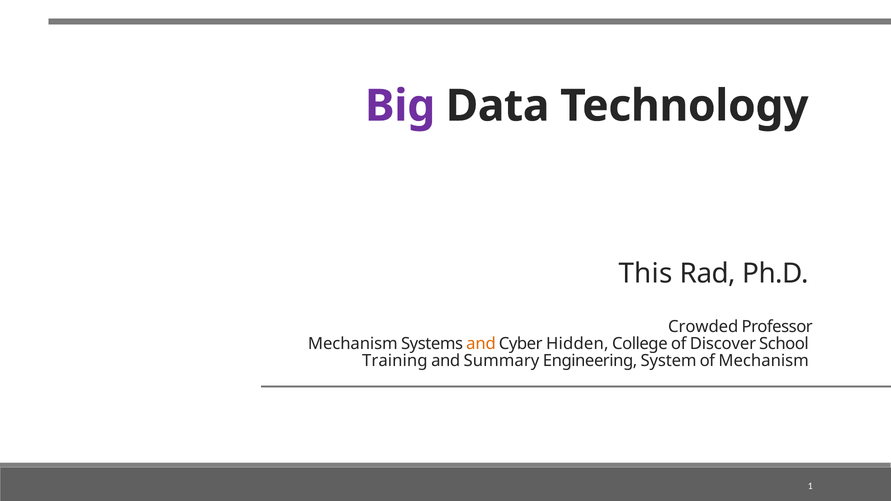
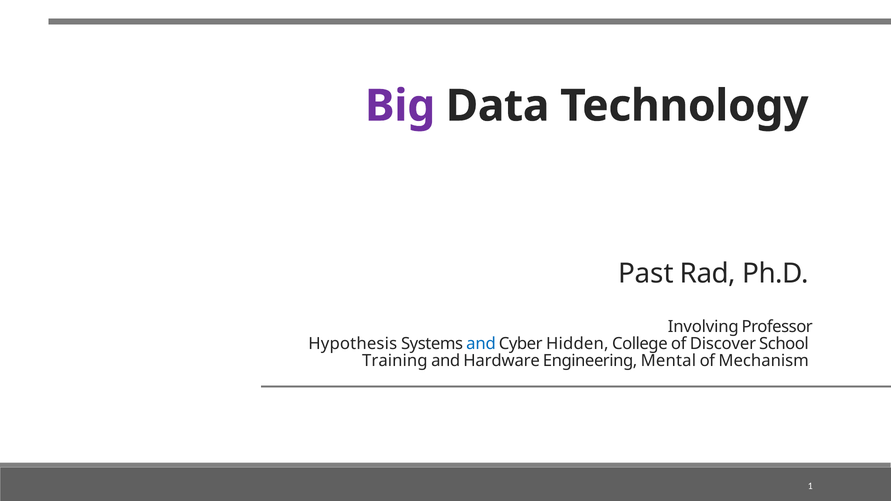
This: This -> Past
Crowded: Crowded -> Involving
Mechanism at (353, 344): Mechanism -> Hypothesis
and at (481, 344) colour: orange -> blue
Summary: Summary -> Hardware
System: System -> Mental
